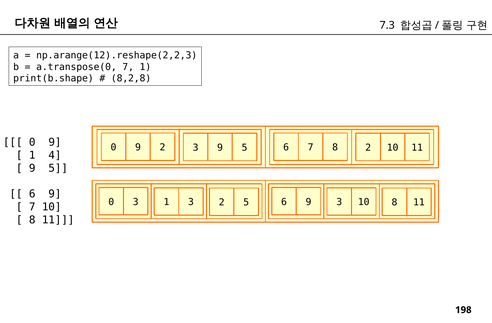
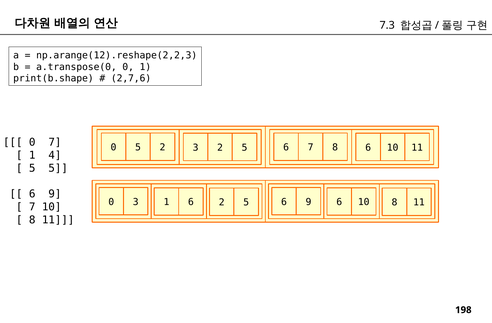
a.transpose(0 7: 7 -> 0
8,2,8: 8,2,8 -> 2,7,6
9 at (55, 142): 9 -> 7
9 at (138, 147): 9 -> 5
3 9: 9 -> 2
8 2: 2 -> 6
9 at (32, 168): 9 -> 5
1 3: 3 -> 6
9 3: 3 -> 6
